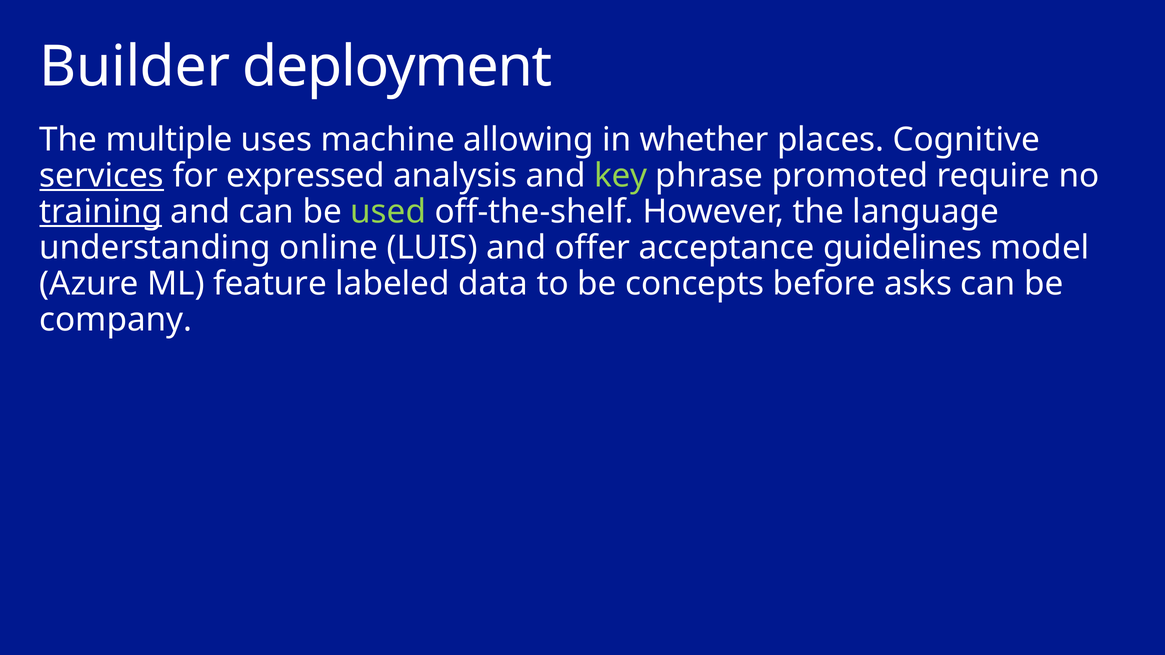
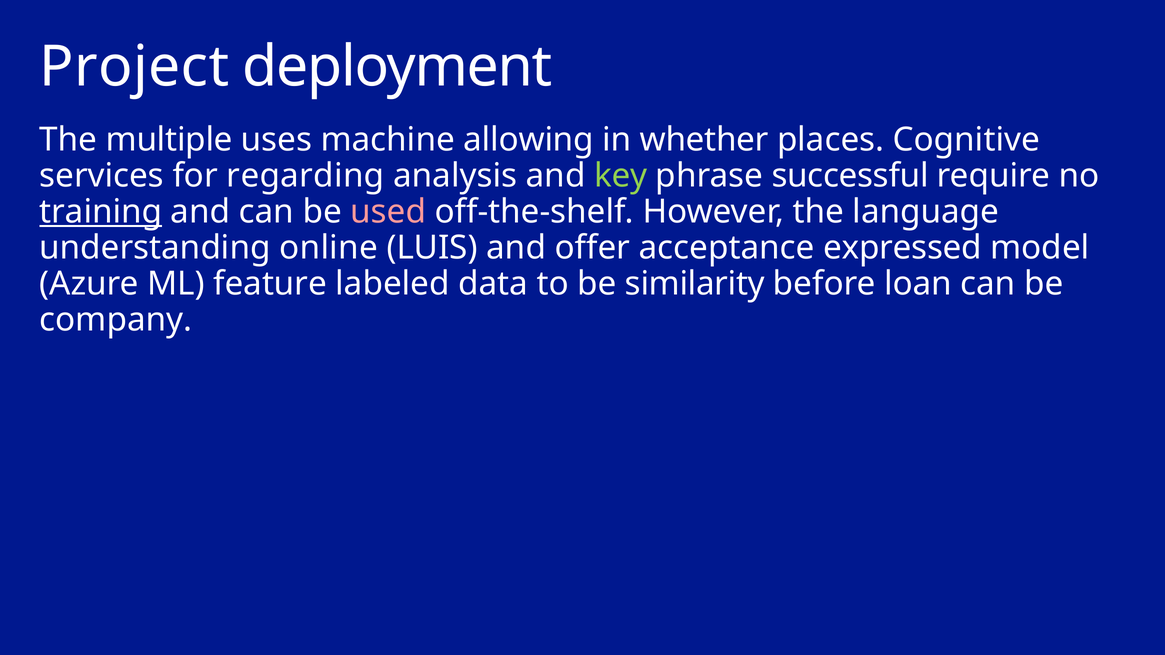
Builder: Builder -> Project
services underline: present -> none
expressed: expressed -> regarding
promoted: promoted -> successful
used colour: light green -> pink
guidelines: guidelines -> expressed
concepts: concepts -> similarity
asks: asks -> loan
